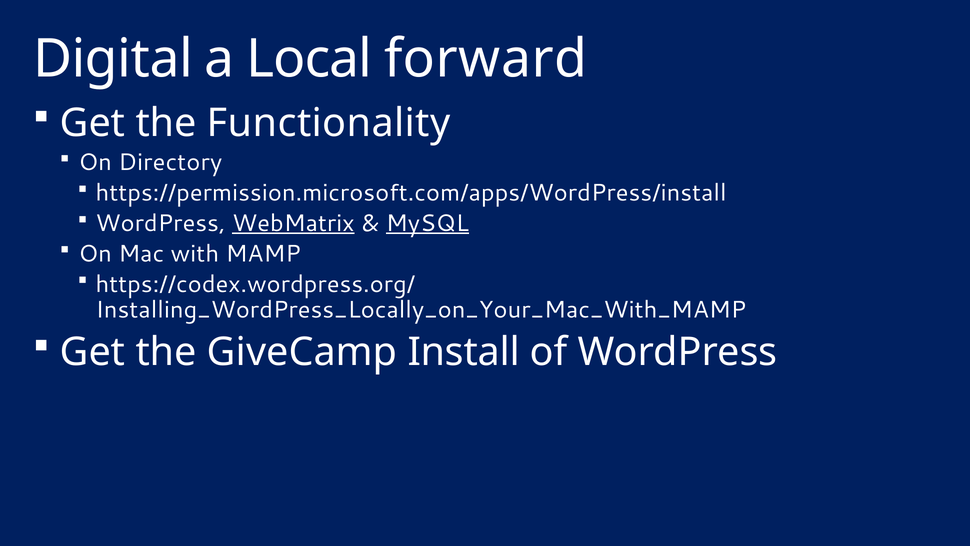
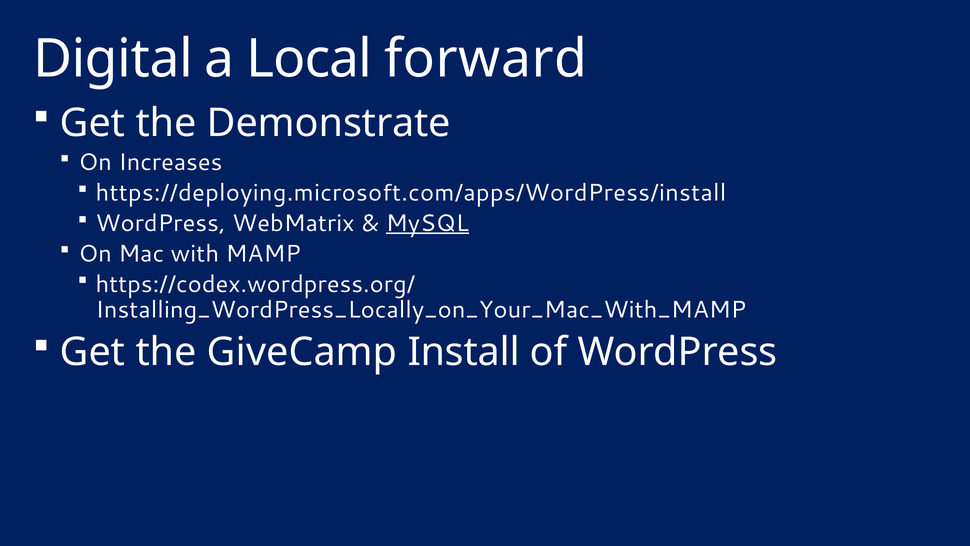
Functionality: Functionality -> Demonstrate
Directory: Directory -> Increases
https://permission.microsoft.com/apps/WordPress/install: https://permission.microsoft.com/apps/WordPress/install -> https://deploying.microsoft.com/apps/WordPress/install
WebMatrix underline: present -> none
